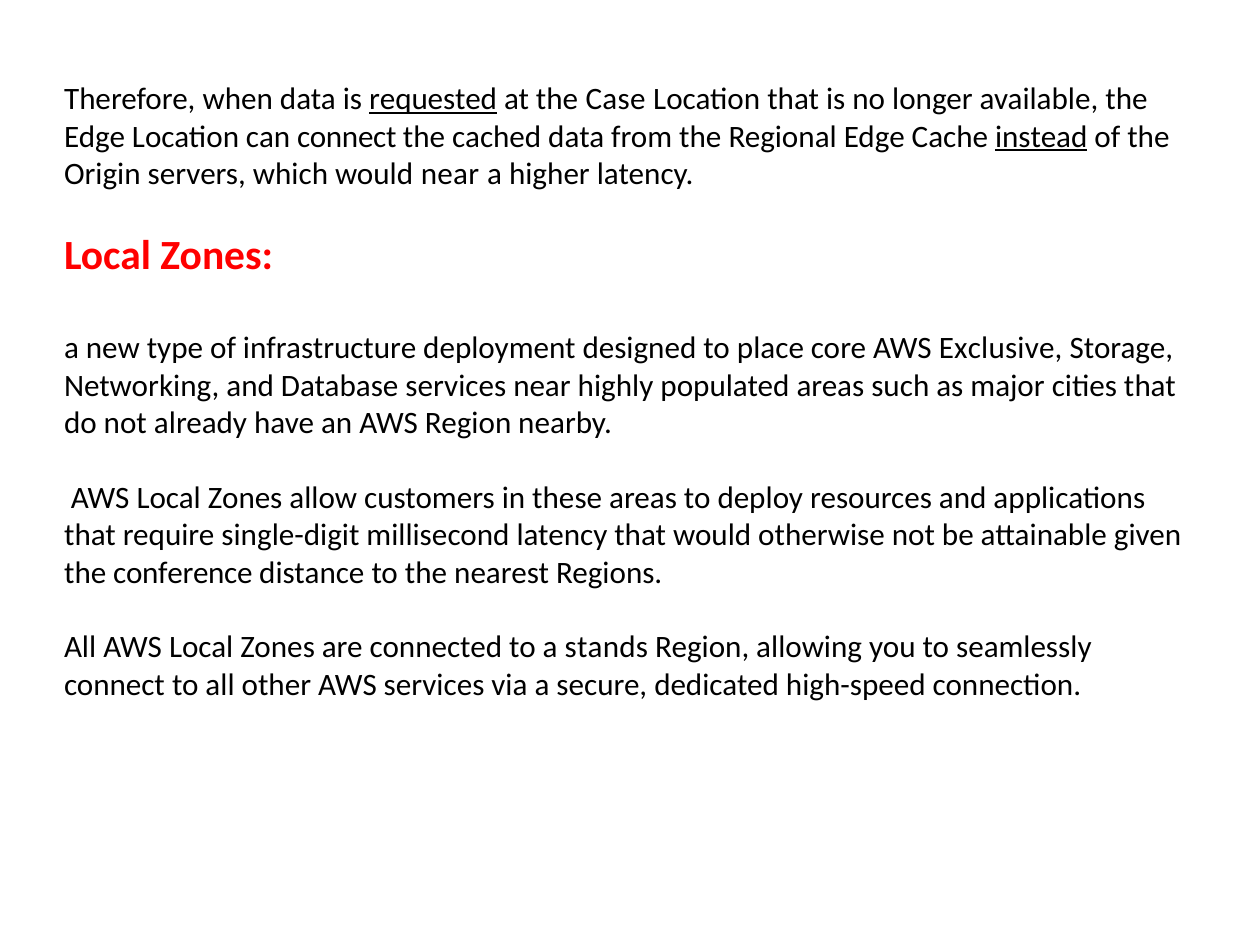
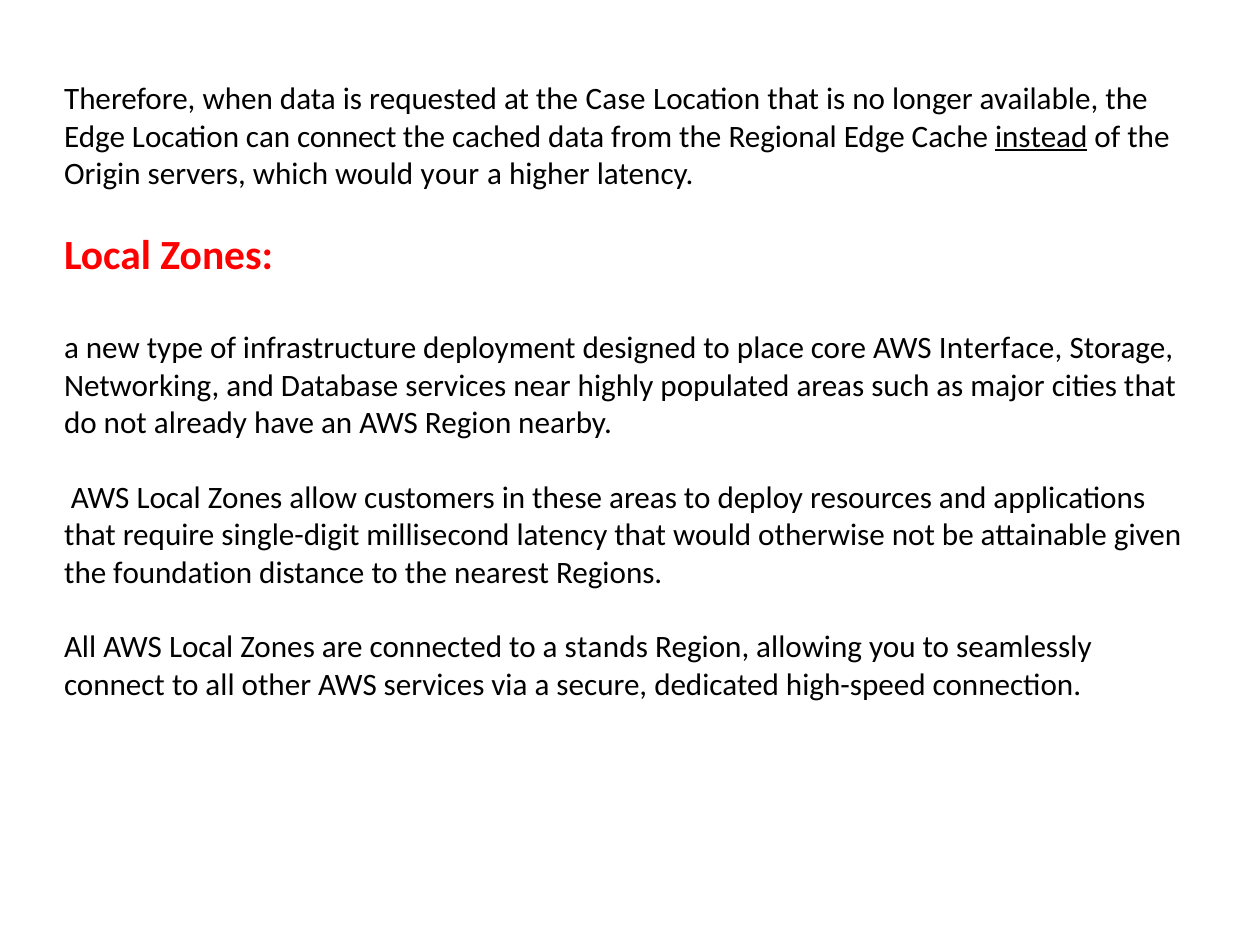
requested underline: present -> none
would near: near -> your
Exclusive: Exclusive -> Interface
conference: conference -> foundation
